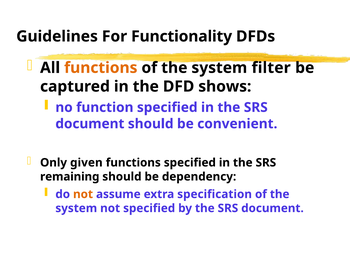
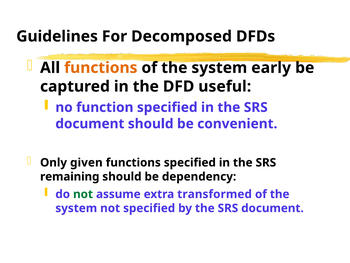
Functionality: Functionality -> Decomposed
filter: filter -> early
shows: shows -> useful
not at (83, 194) colour: orange -> green
specification: specification -> transformed
